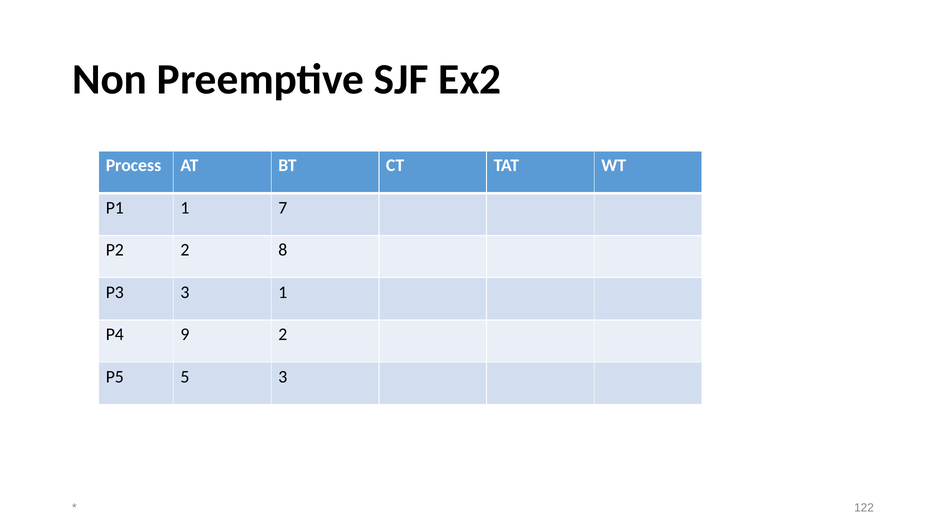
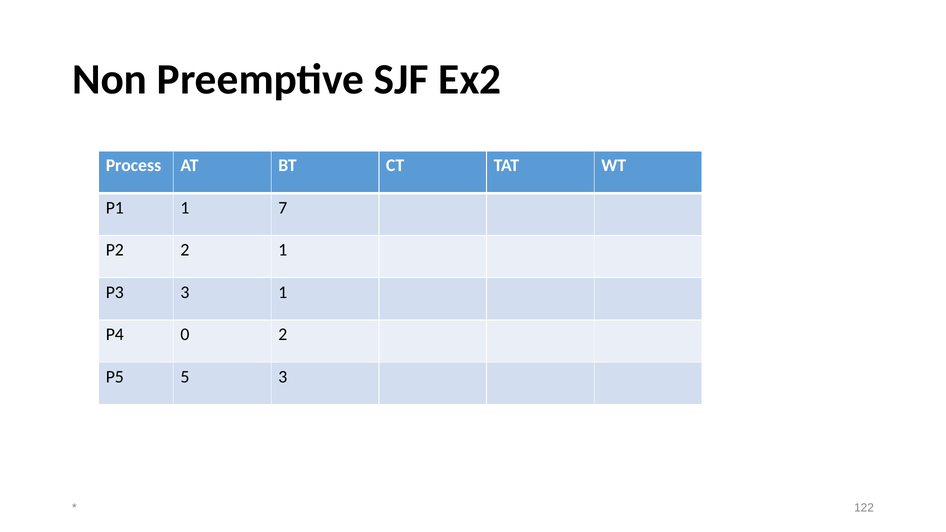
2 8: 8 -> 1
9: 9 -> 0
